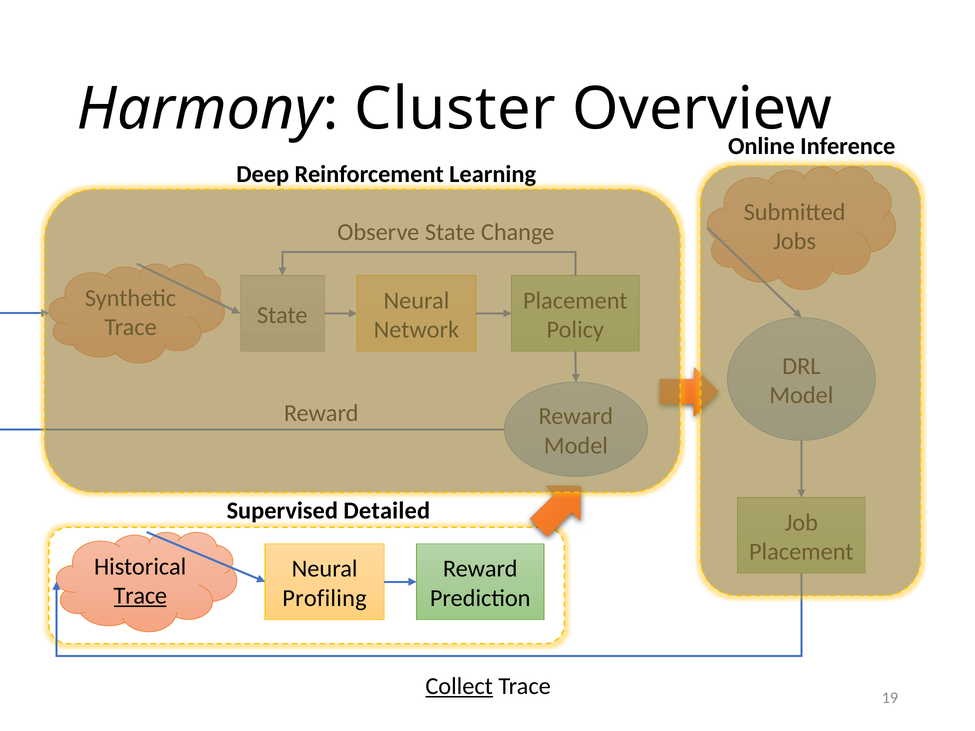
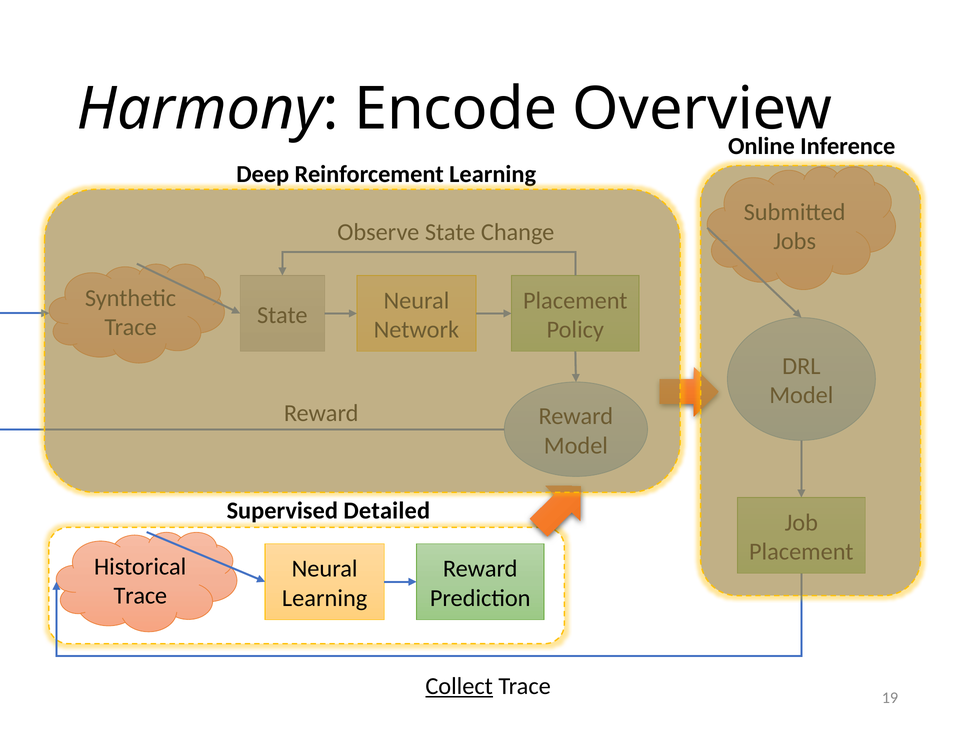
Cluster: Cluster -> Encode
Trace at (140, 596) underline: present -> none
Profiling at (325, 598): Profiling -> Learning
